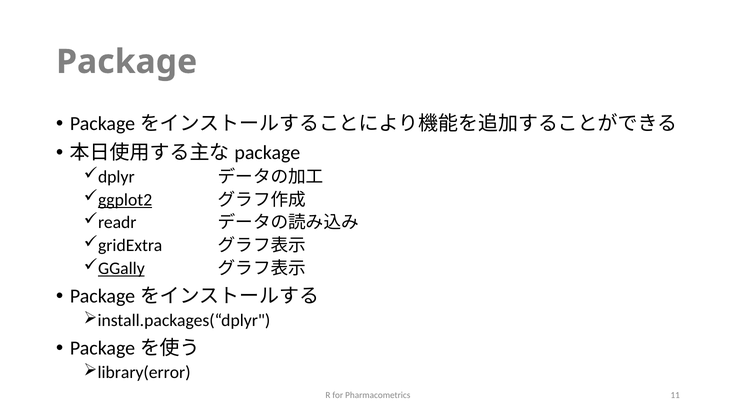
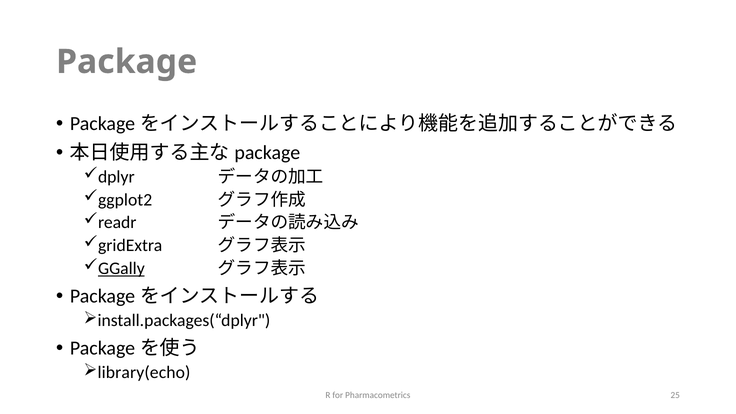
ggplot2 underline: present -> none
library(error: library(error -> library(echo
11: 11 -> 25
